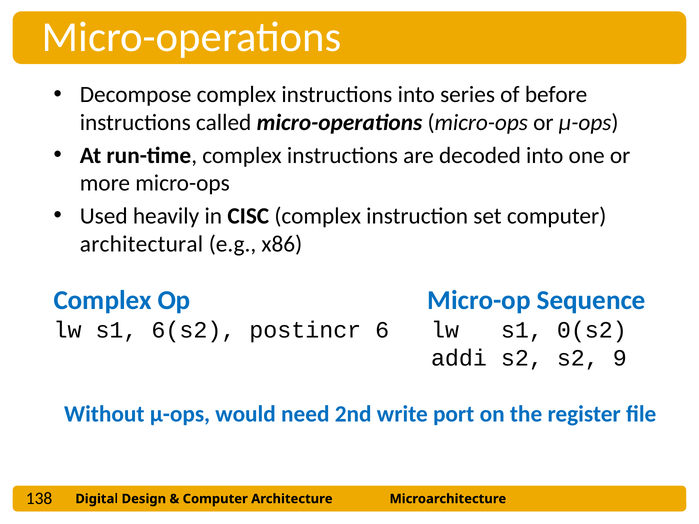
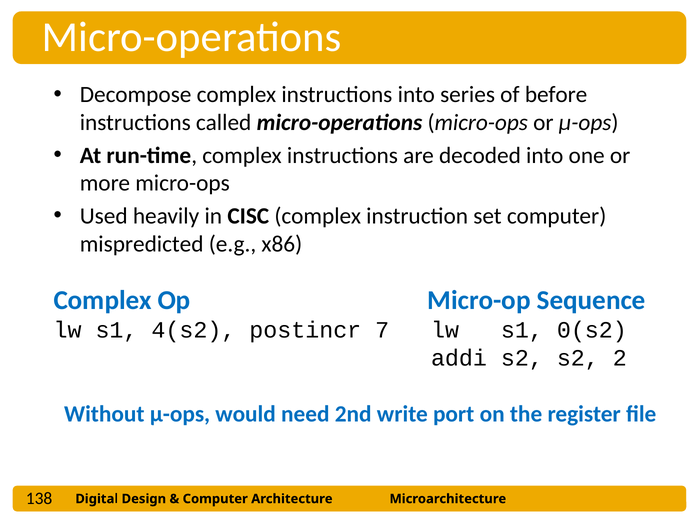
architectural: architectural -> mispredicted
6(s2: 6(s2 -> 4(s2
6: 6 -> 7
9: 9 -> 2
